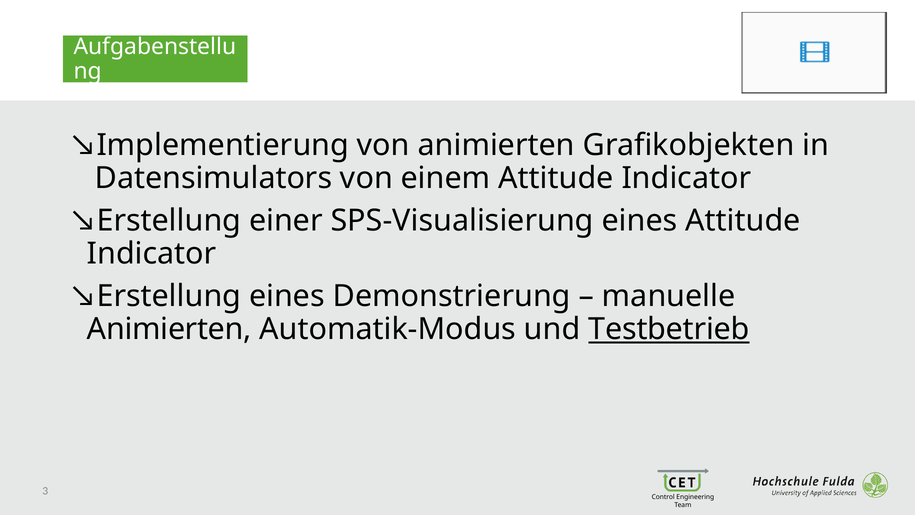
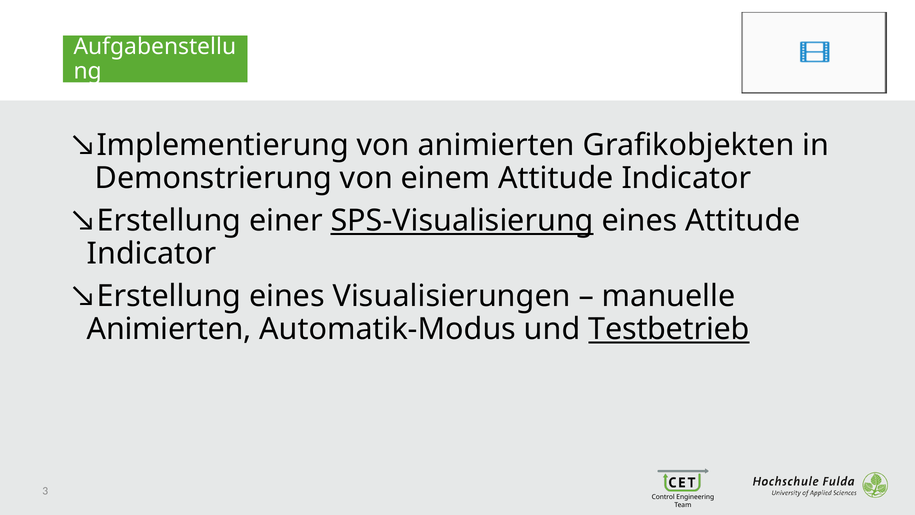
Datensimulators: Datensimulators -> Demonstrierung
SPS-Visualisierung underline: none -> present
Demonstrierung: Demonstrierung -> Visualisierungen
